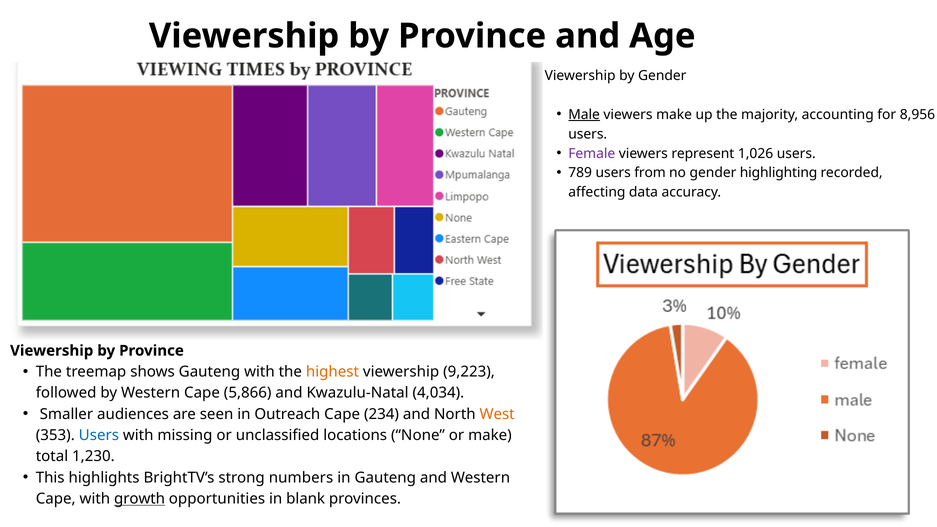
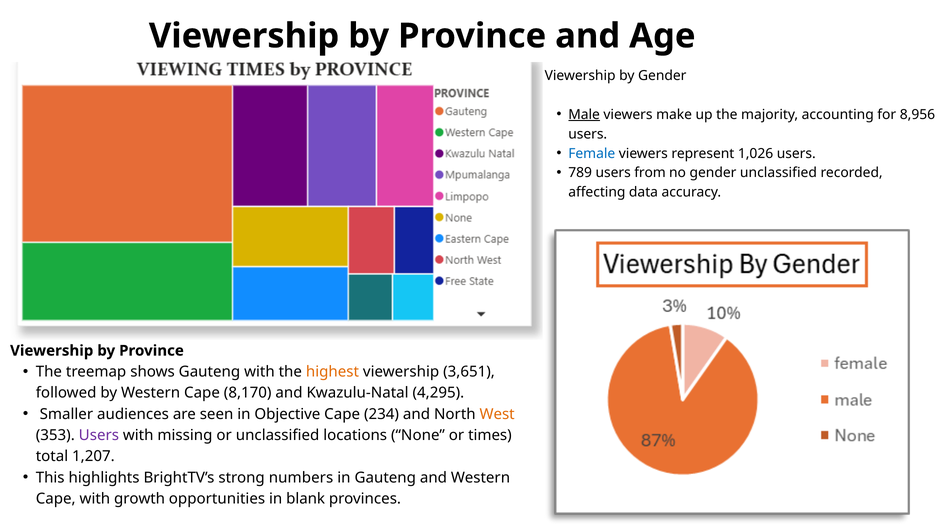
Female colour: purple -> blue
gender highlighting: highlighting -> unclassified
9,223: 9,223 -> 3,651
5,866: 5,866 -> 8,170
4,034: 4,034 -> 4,295
Outreach: Outreach -> Objective
Users at (99, 435) colour: blue -> purple
or make: make -> times
1,230: 1,230 -> 1,207
growth underline: present -> none
